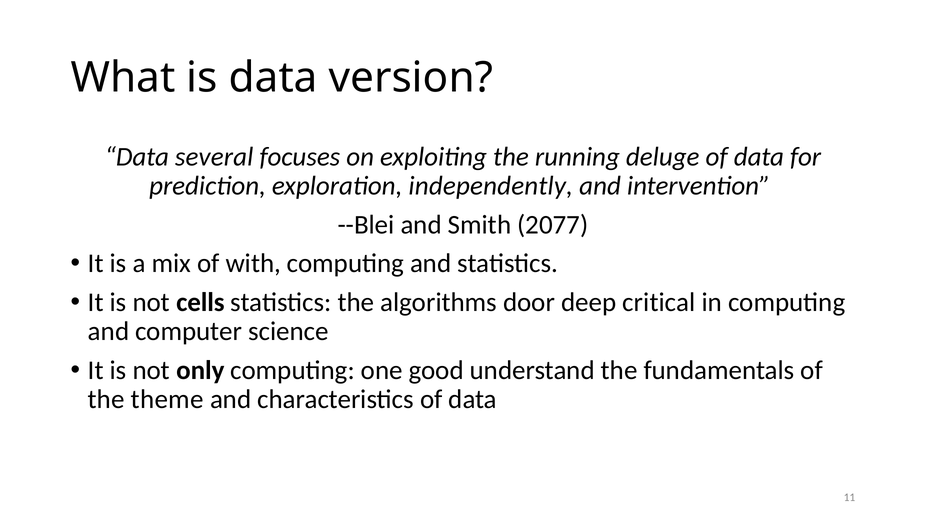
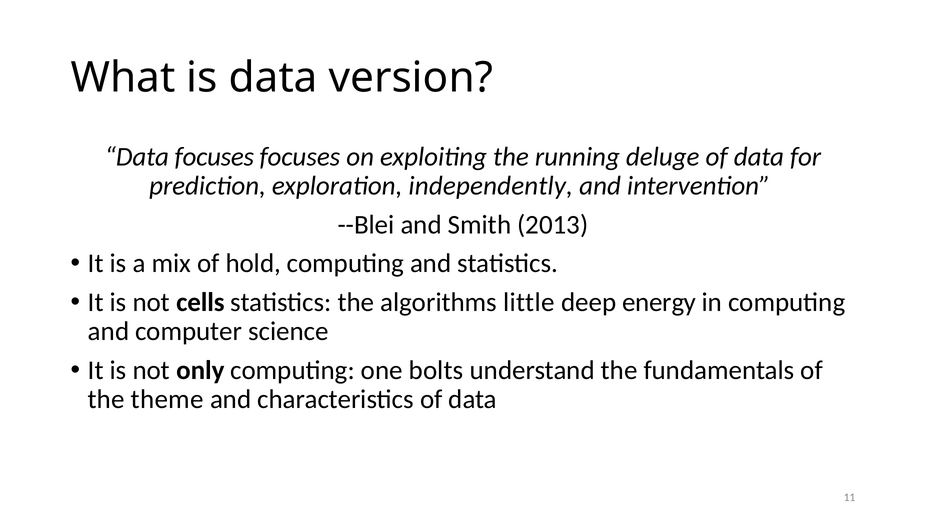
Data several: several -> focuses
2077: 2077 -> 2013
with: with -> hold
door: door -> little
critical: critical -> energy
good: good -> bolts
